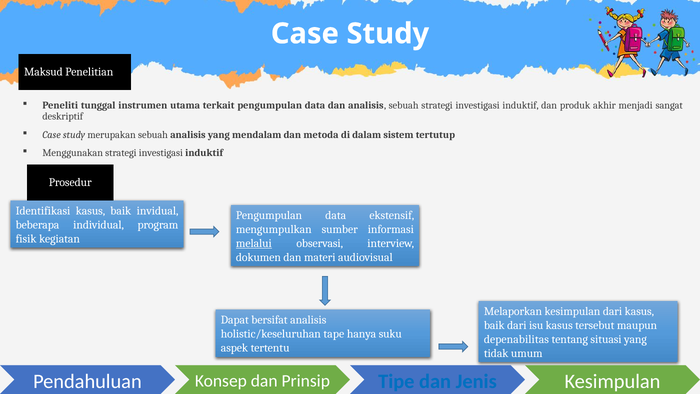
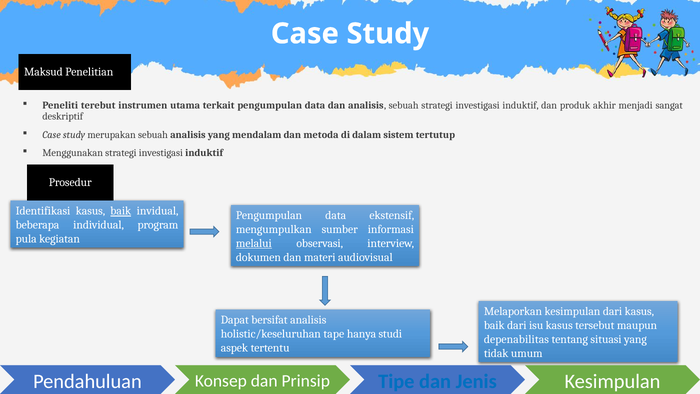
tunggal: tunggal -> terebut
baik at (121, 211) underline: none -> present
fisik: fisik -> pula
suku: suku -> studi
